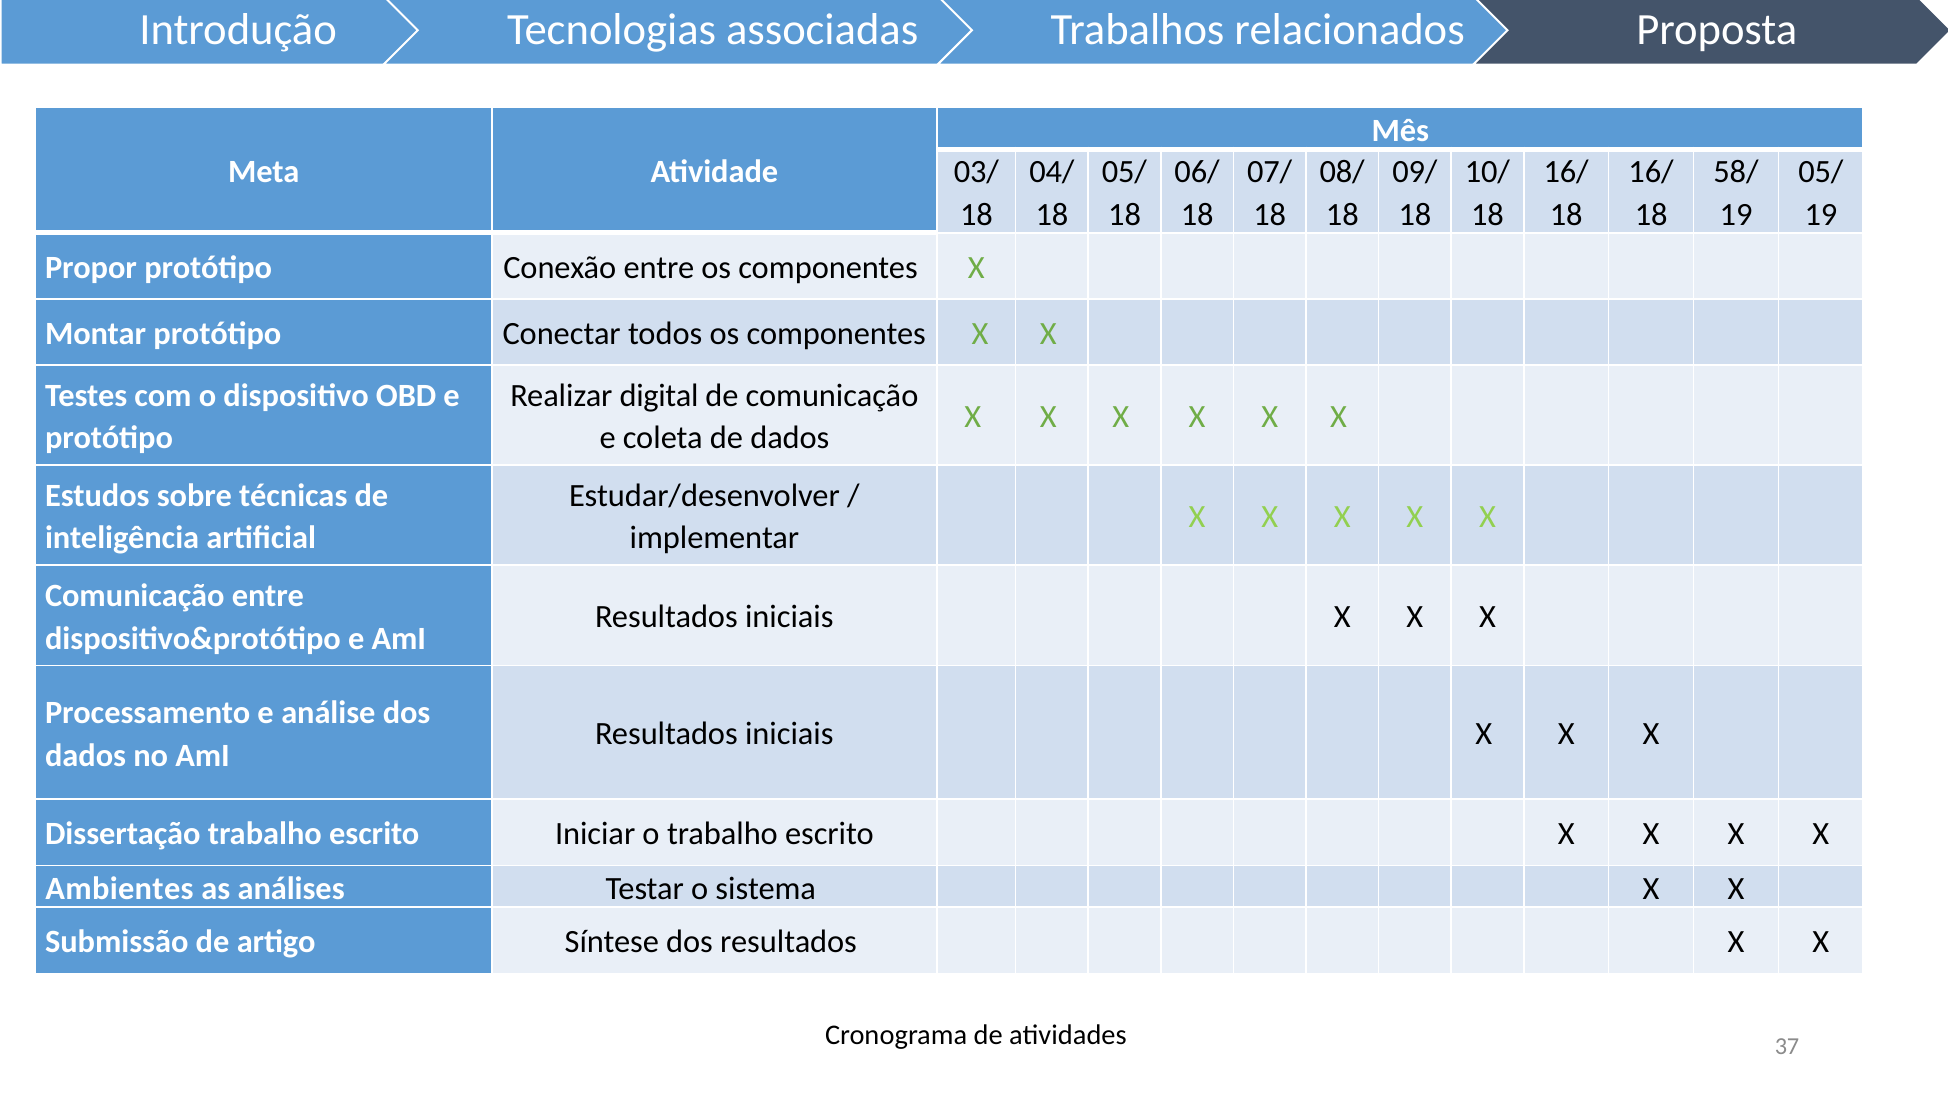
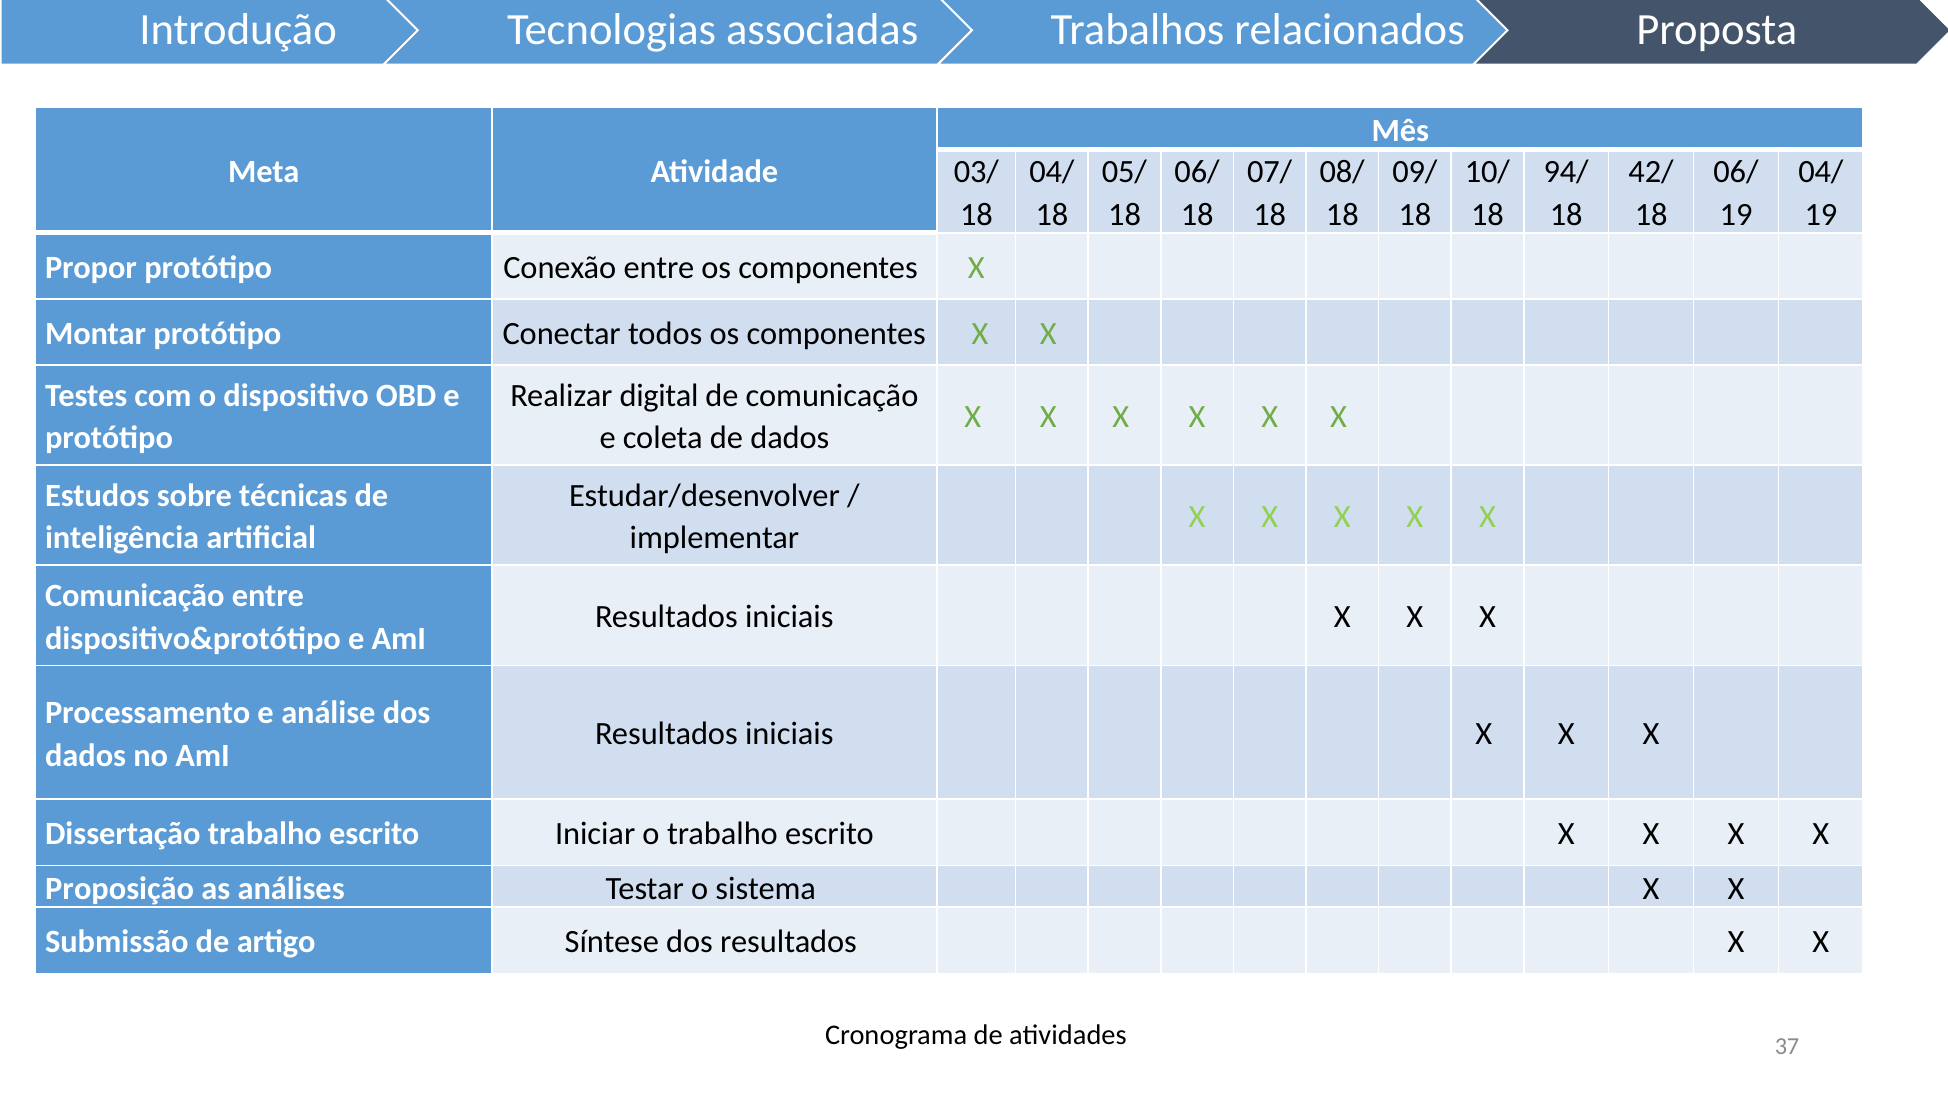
16/ at (1566, 172): 16/ -> 94/
16/ at (1651, 172): 16/ -> 42/
58/ at (1736, 172): 58/ -> 06/
05/ at (1821, 172): 05/ -> 04/
Ambientes: Ambientes -> Proposição
